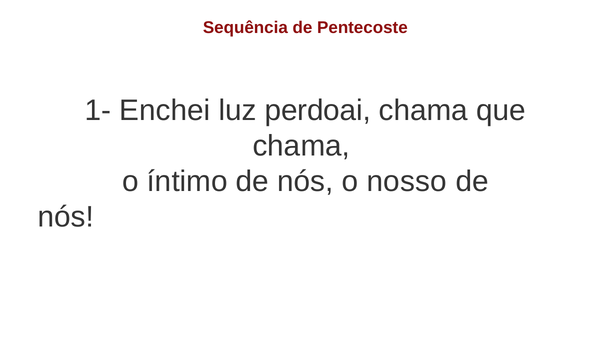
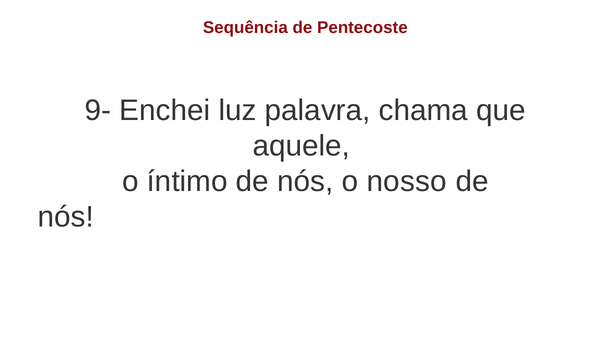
1-: 1- -> 9-
perdoai: perdoai -> palavra
chama at (301, 146): chama -> aquele
